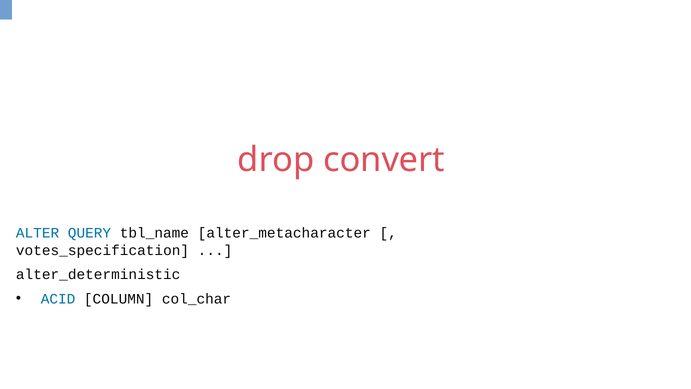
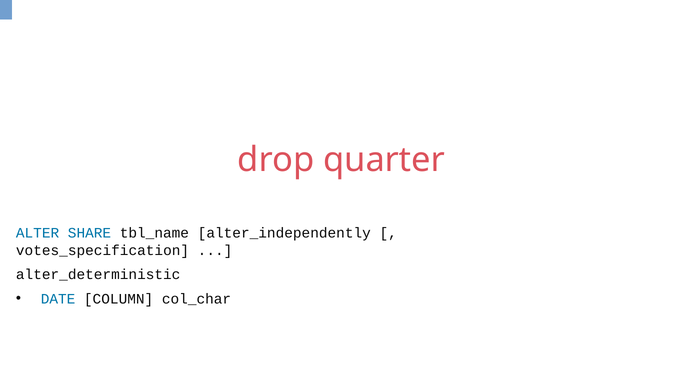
convert: convert -> quarter
QUERY: QUERY -> SHARE
alter_metacharacter: alter_metacharacter -> alter_independently
ACID: ACID -> DATE
